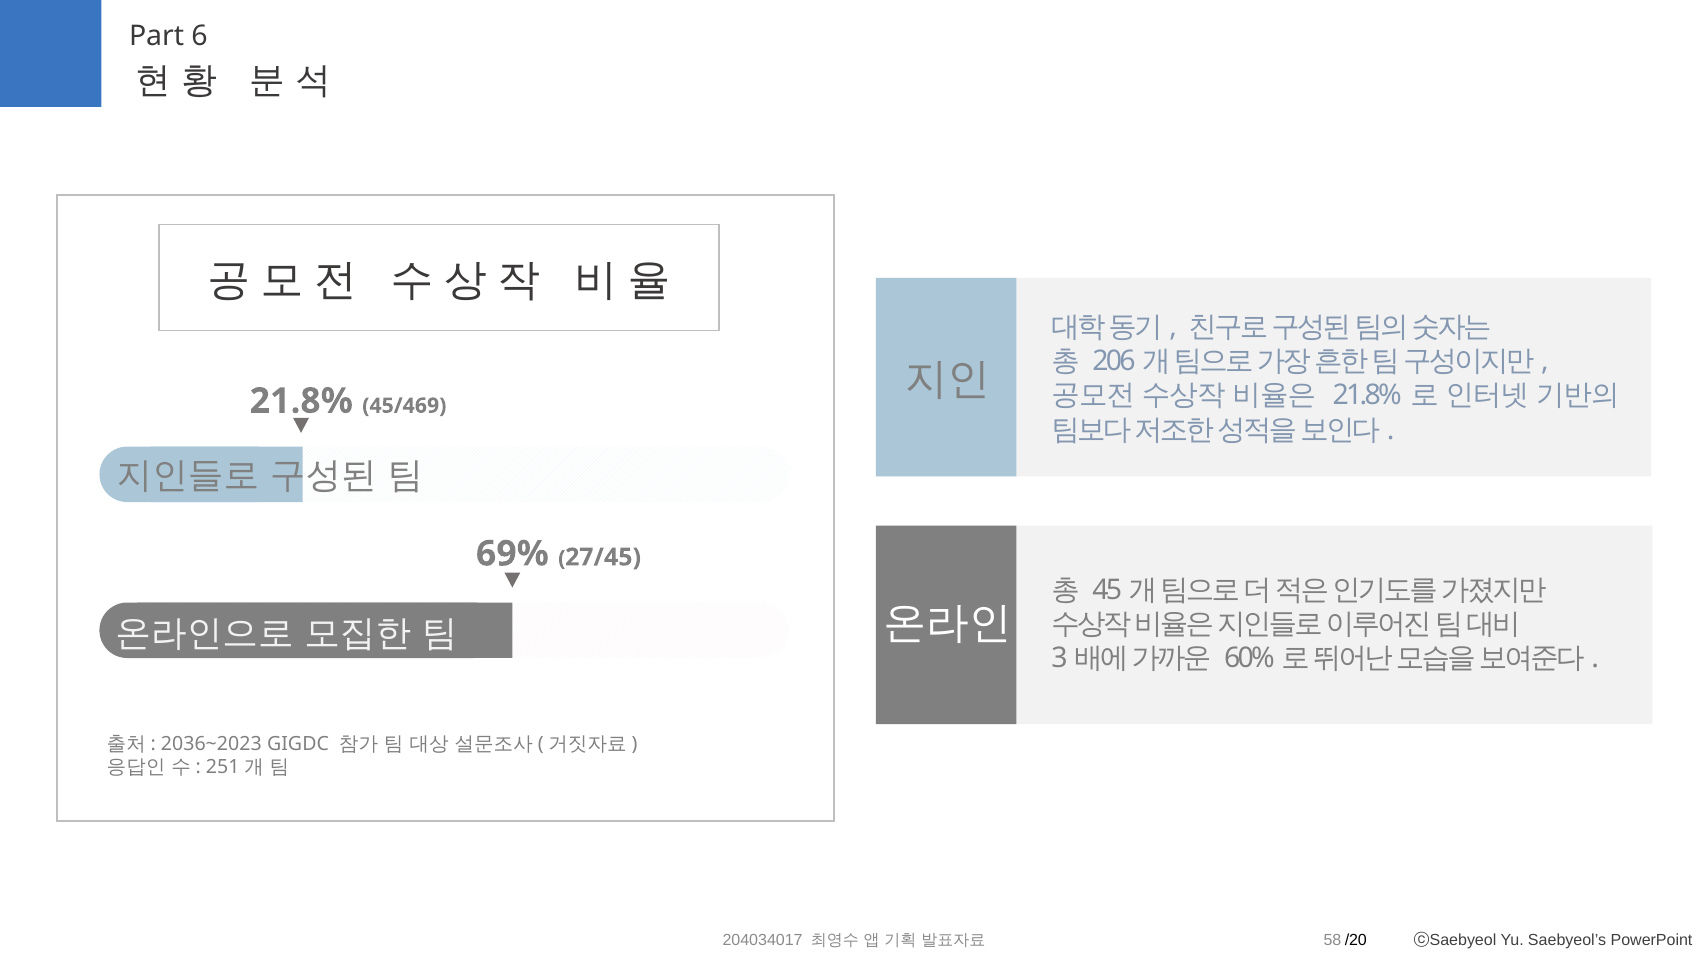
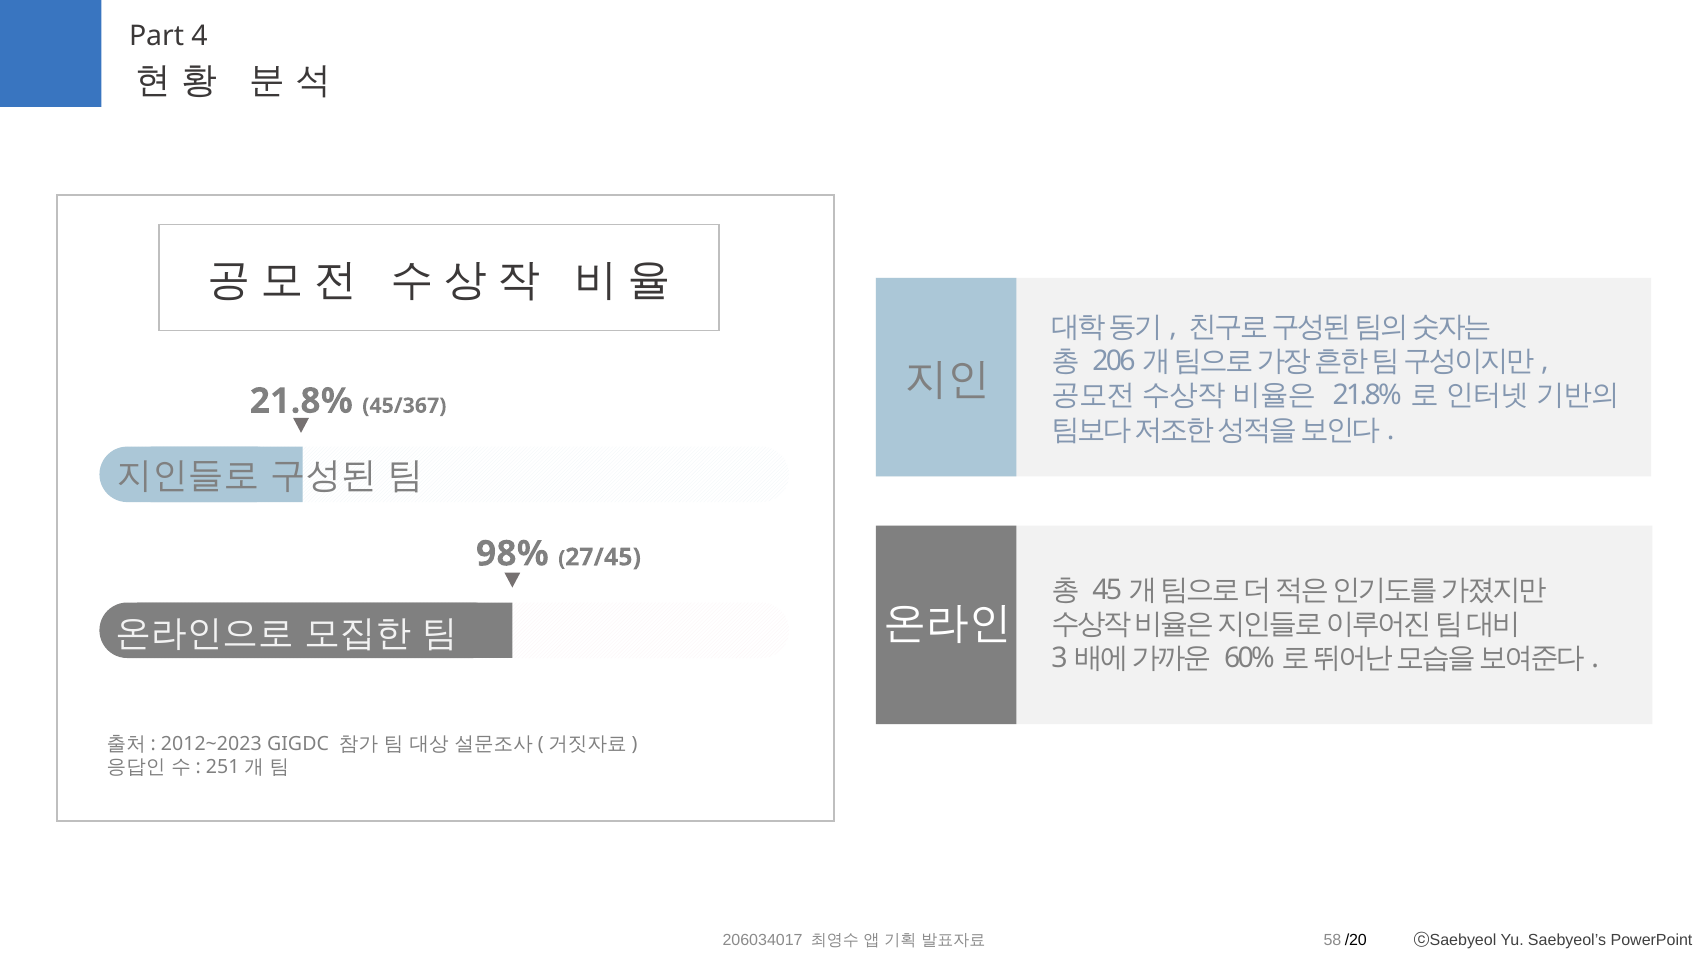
6: 6 -> 4
45/469: 45/469 -> 45/367
69%: 69% -> 98%
2036~2023: 2036~2023 -> 2012~2023
204034017: 204034017 -> 206034017
